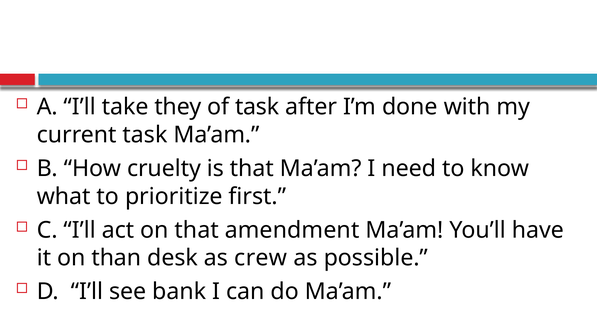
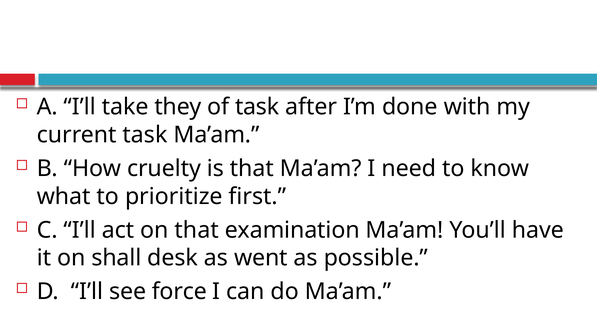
amendment: amendment -> examination
than: than -> shall
crew: crew -> went
bank: bank -> force
